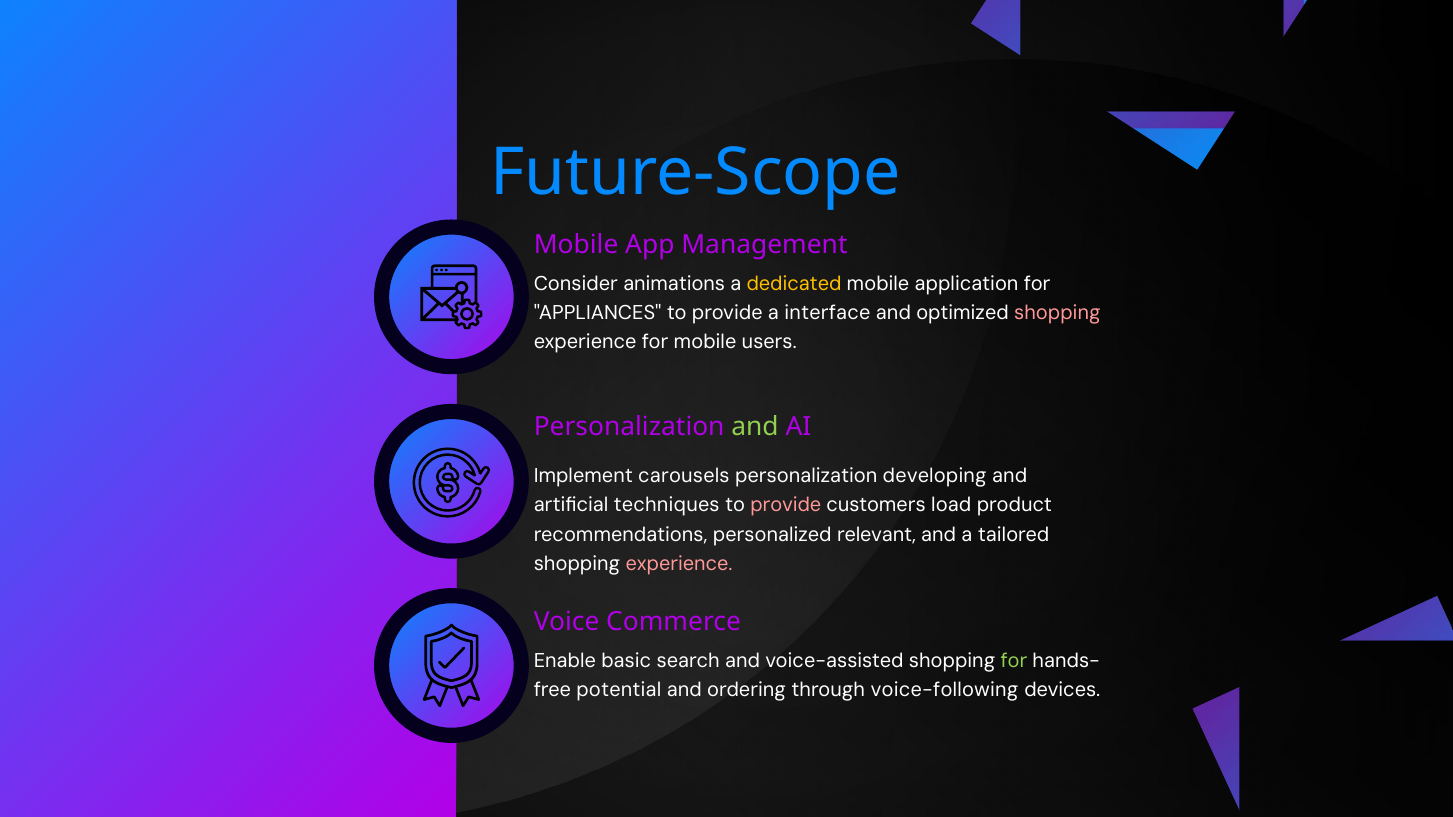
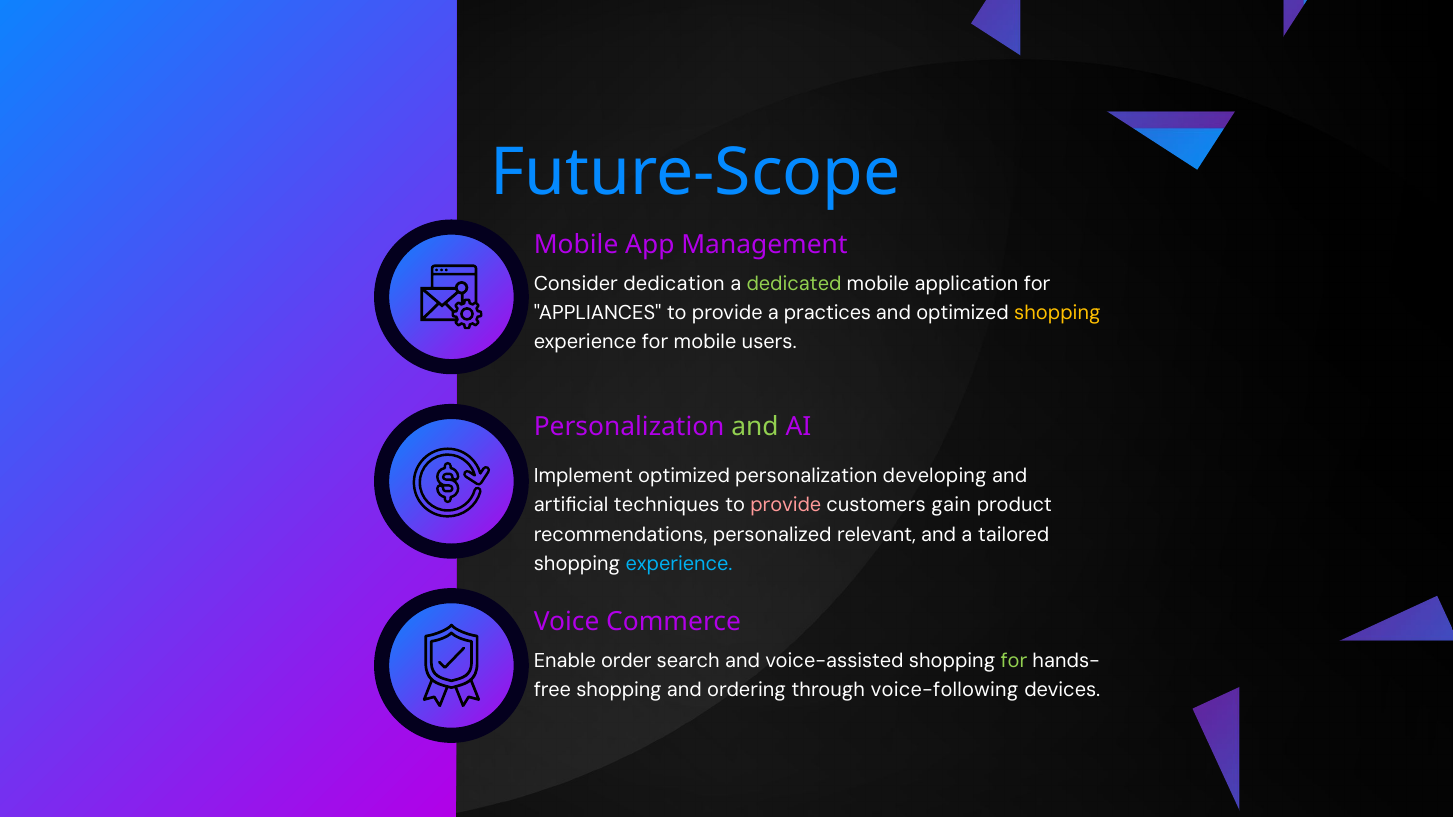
animations: animations -> dedication
dedicated colour: yellow -> light green
interface: interface -> practices
shopping at (1057, 313) colour: pink -> yellow
Implement carousels: carousels -> optimized
load: load -> gain
experience at (679, 564) colour: pink -> light blue
basic: basic -> order
potential at (619, 690): potential -> shopping
